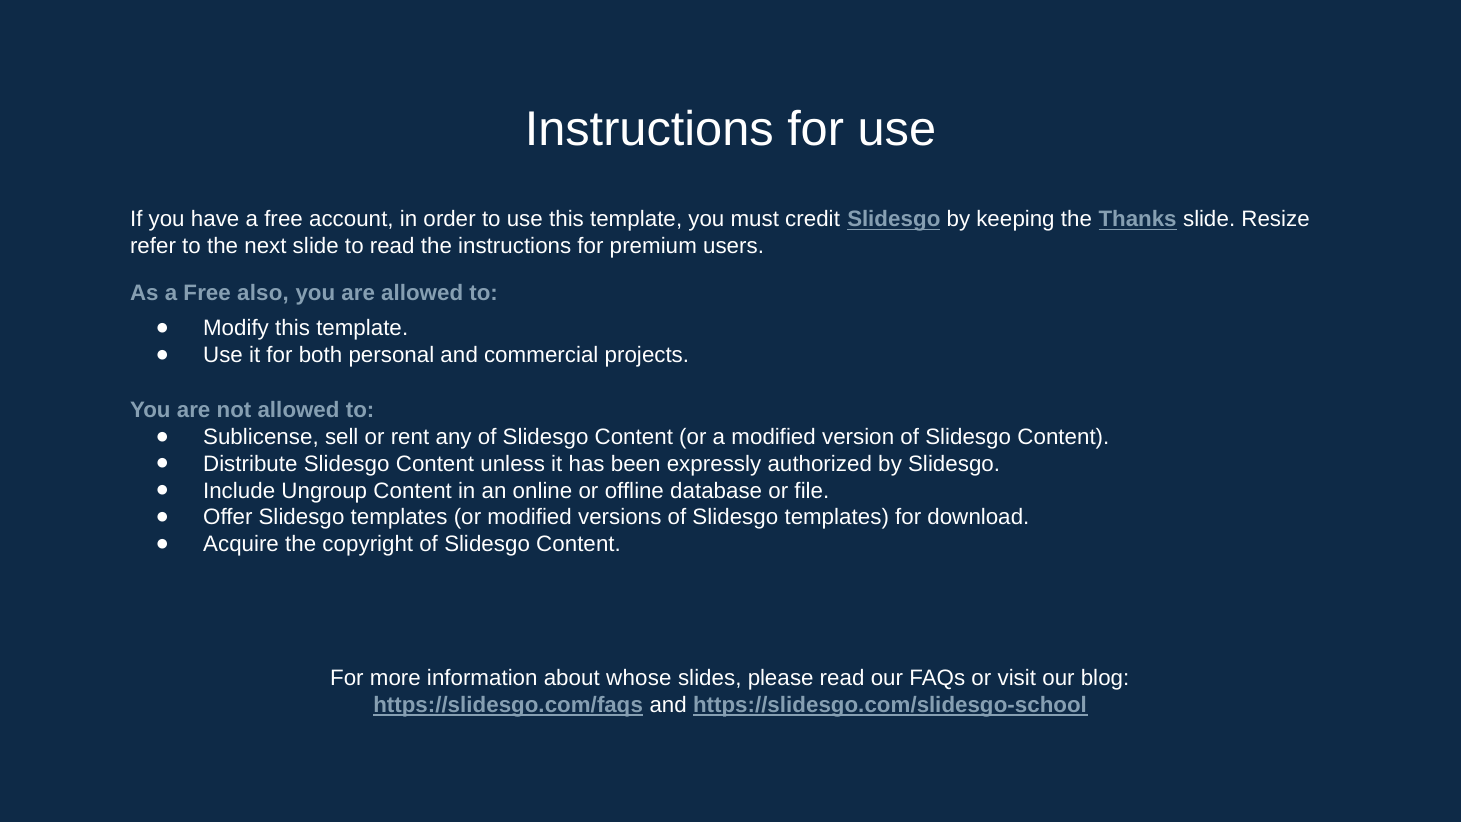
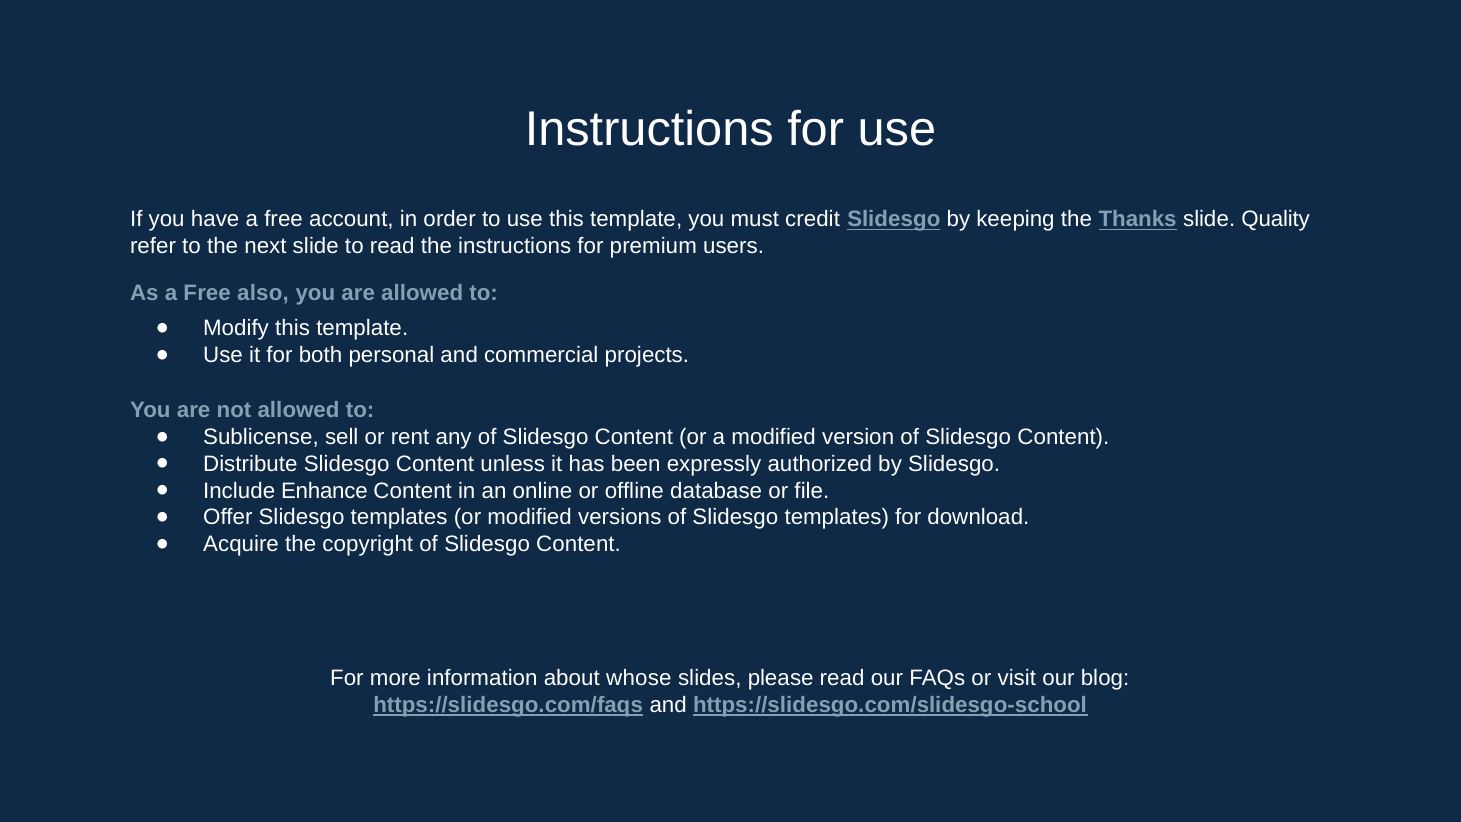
Resize: Resize -> Quality
Ungroup: Ungroup -> Enhance
